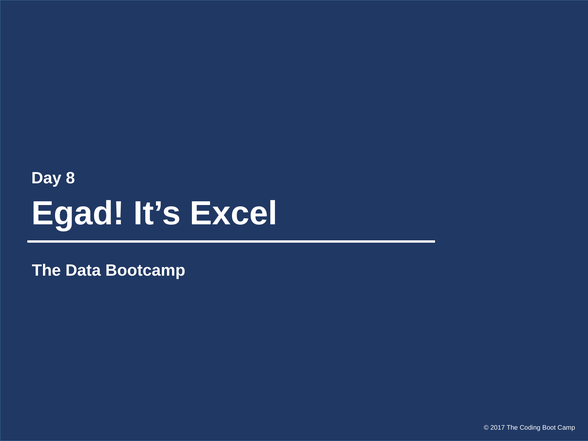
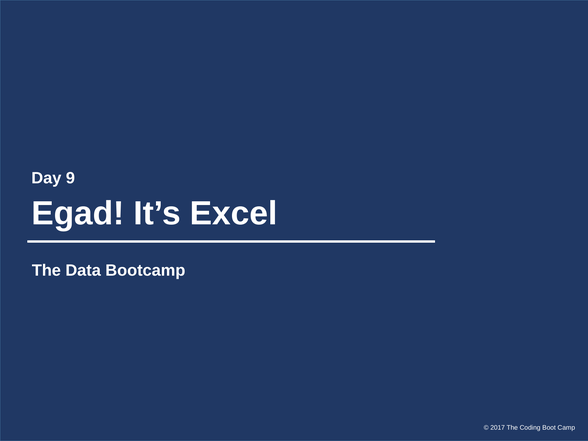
8: 8 -> 9
